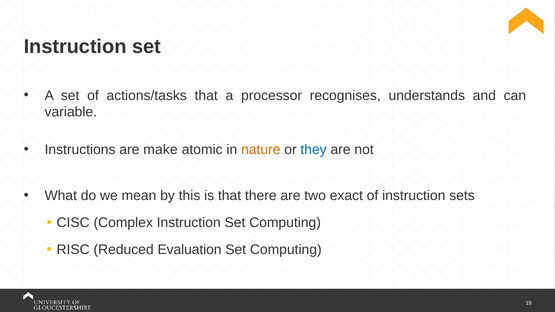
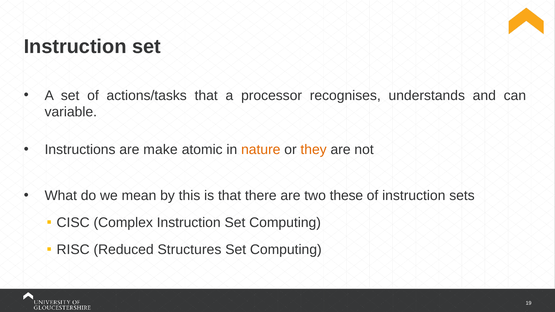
they colour: blue -> orange
exact: exact -> these
Evaluation: Evaluation -> Structures
